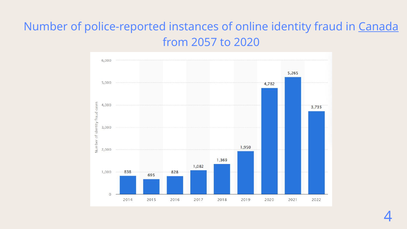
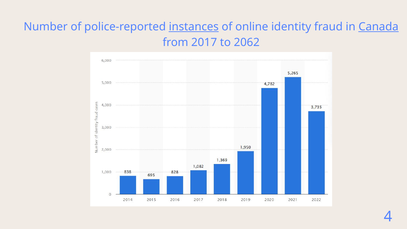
instances underline: none -> present
2057: 2057 -> 2017
2020: 2020 -> 2062
